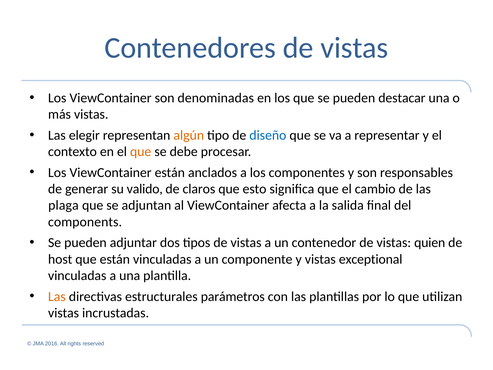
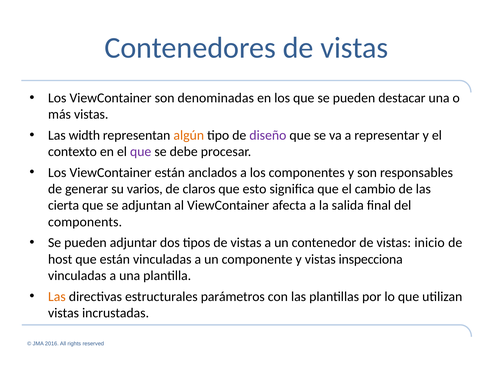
elegir: elegir -> width
diseño colour: blue -> purple
que at (141, 152) colour: orange -> purple
valido: valido -> varios
plaga: plaga -> cierta
quien: quien -> inicio
exceptional: exceptional -> inspecciona
